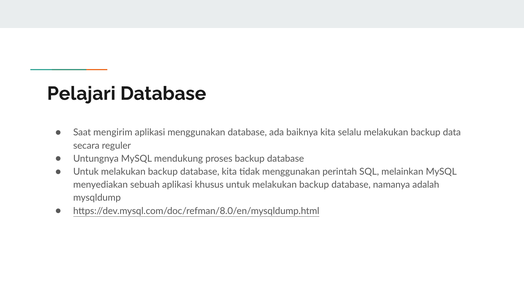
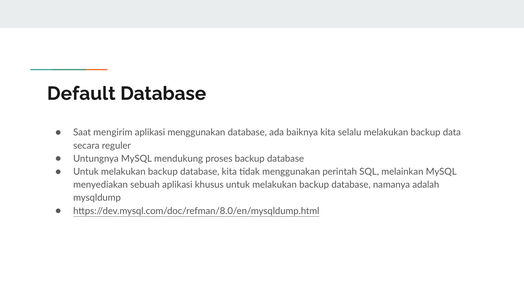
Pelajari: Pelajari -> Default
